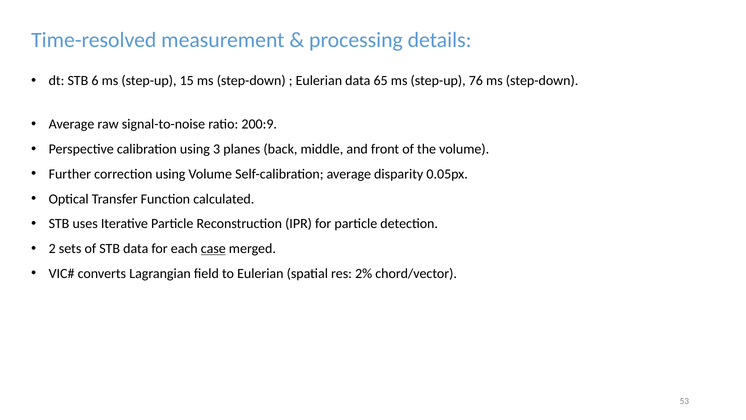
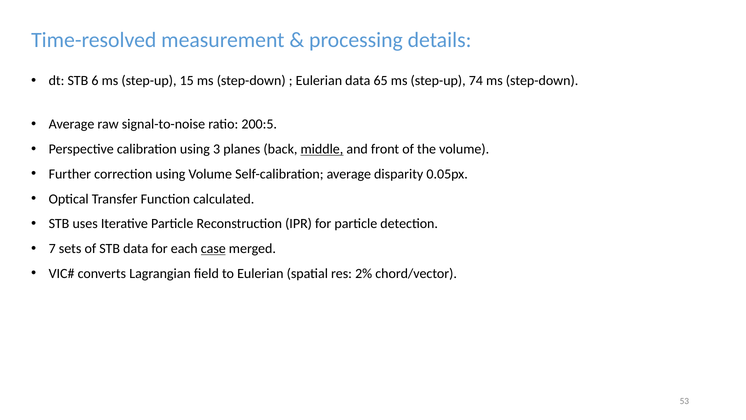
76: 76 -> 74
200:9: 200:9 -> 200:5
middle underline: none -> present
2: 2 -> 7
